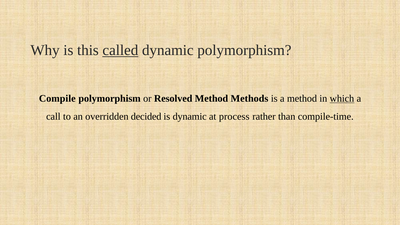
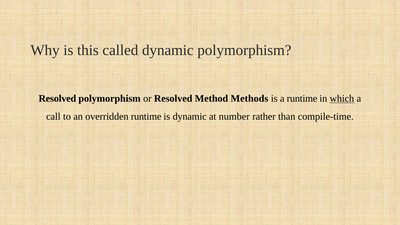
called underline: present -> none
Compile at (57, 99): Compile -> Resolved
a method: method -> runtime
overridden decided: decided -> runtime
process: process -> number
